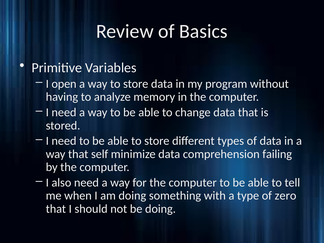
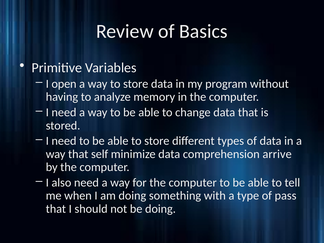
failing: failing -> arrive
zero: zero -> pass
